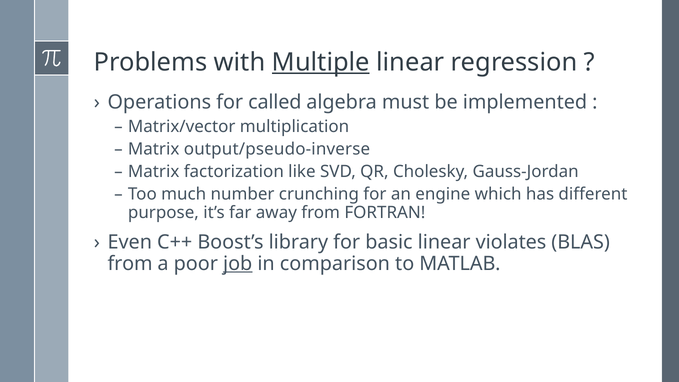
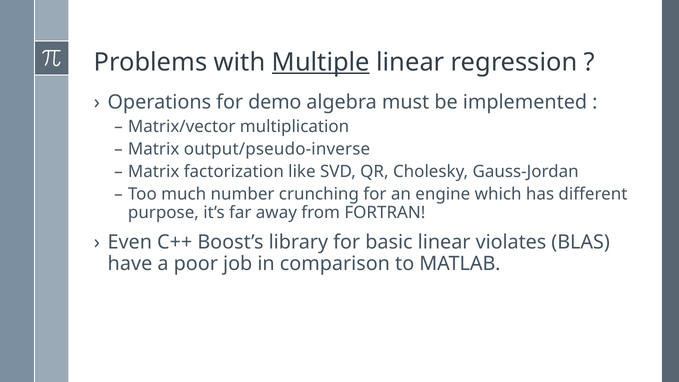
called: called -> demo
from at (130, 264): from -> have
job underline: present -> none
